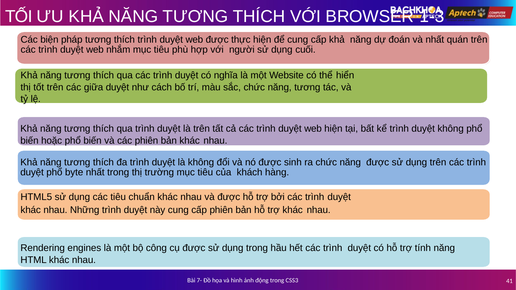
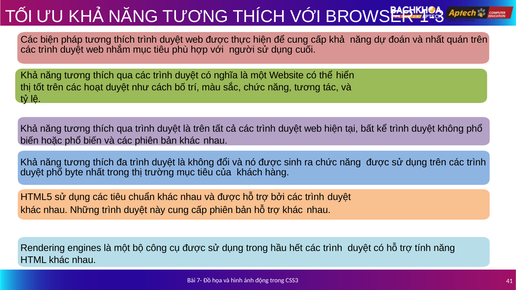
giữa: giữa -> hoạt
